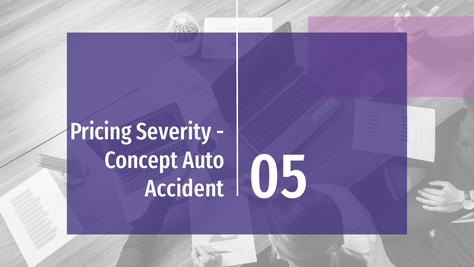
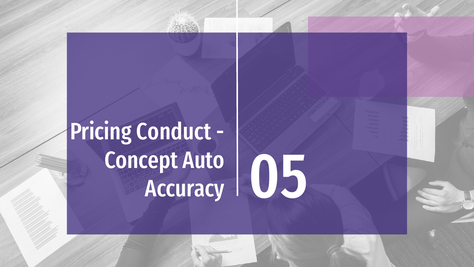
Severity: Severity -> Conduct
Accident: Accident -> Accuracy
